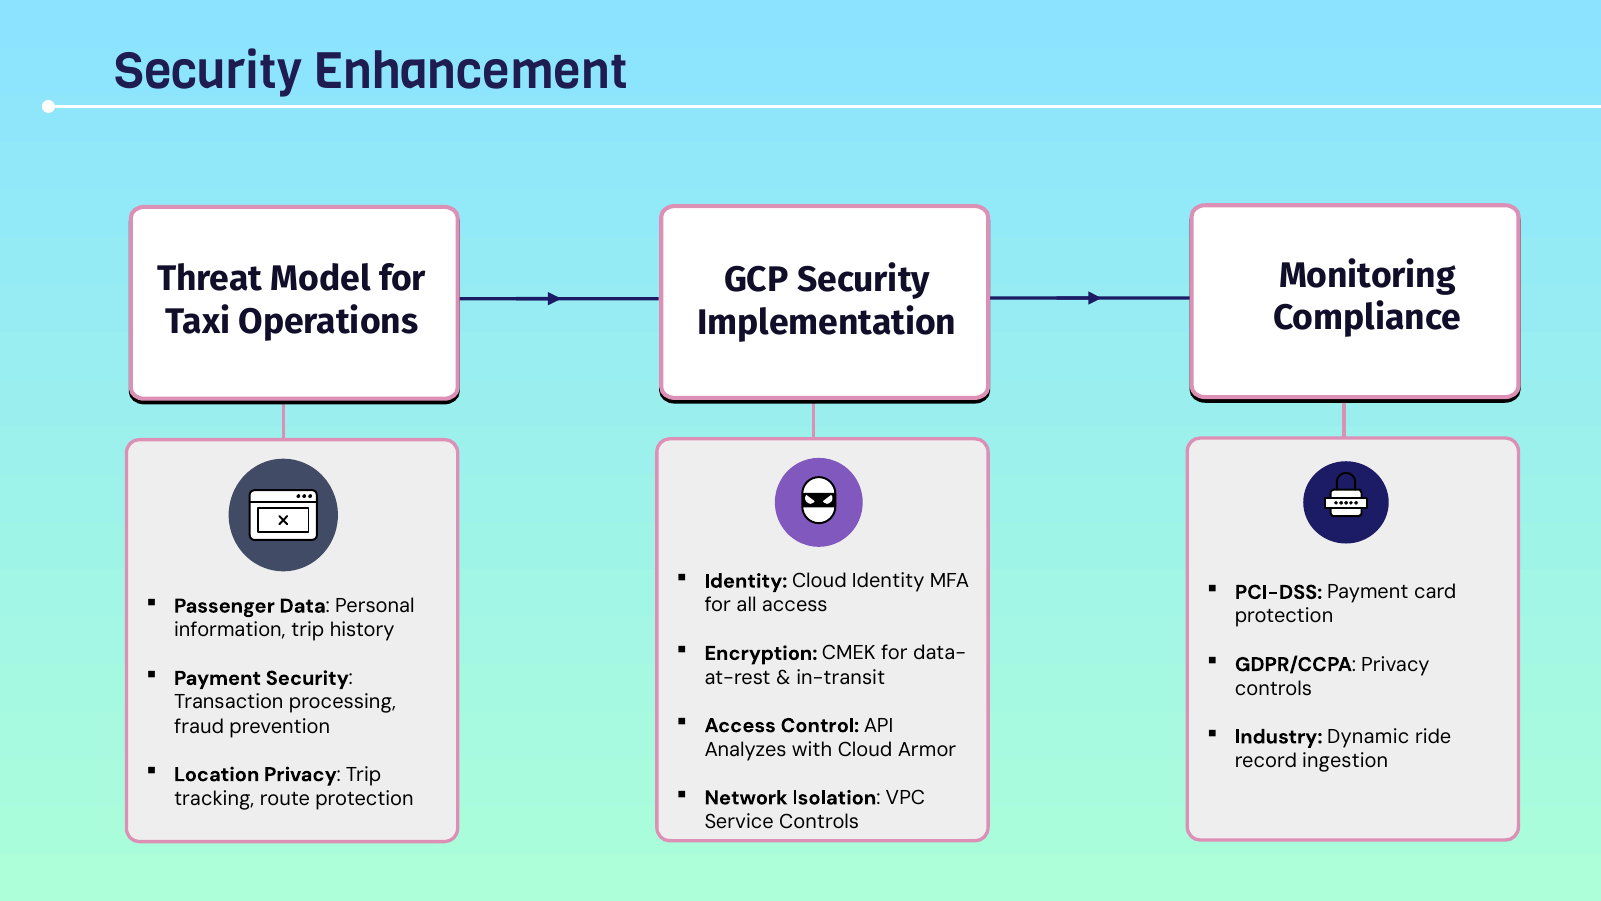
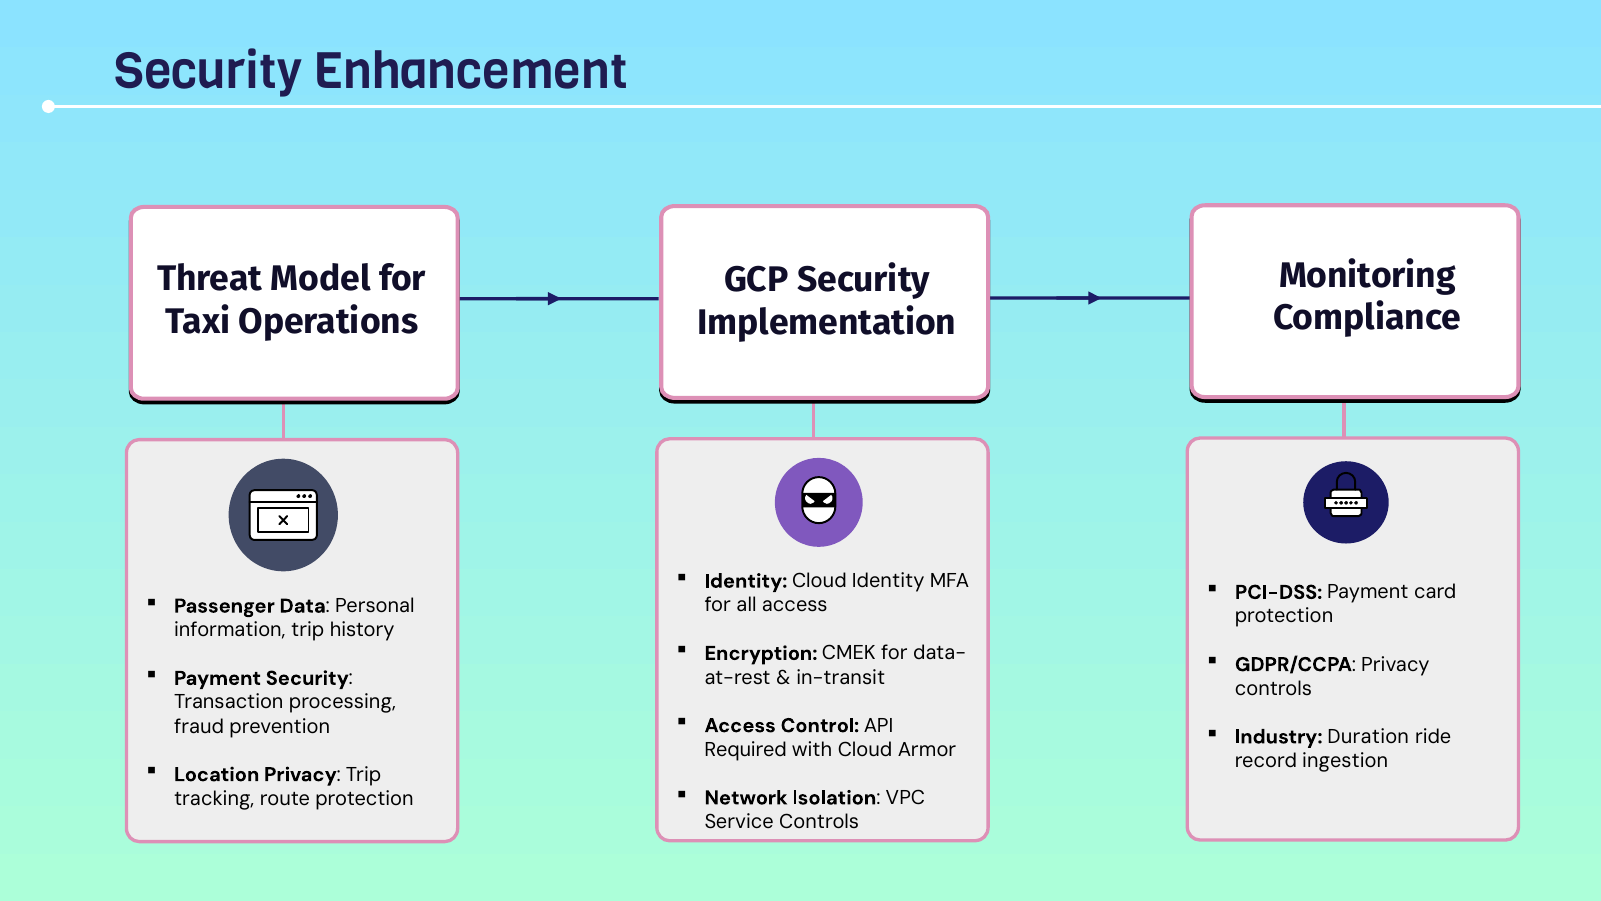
Dynamic: Dynamic -> Duration
Analyzes: Analyzes -> Required
